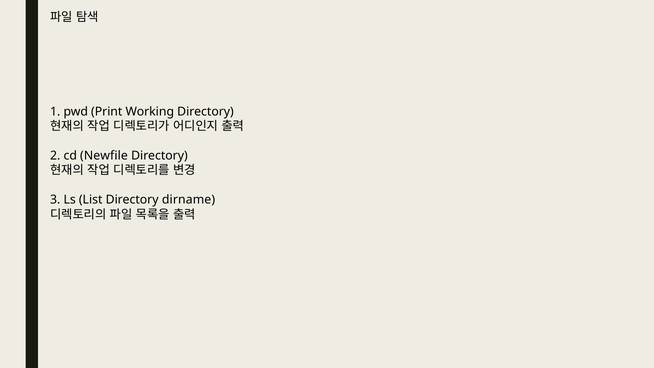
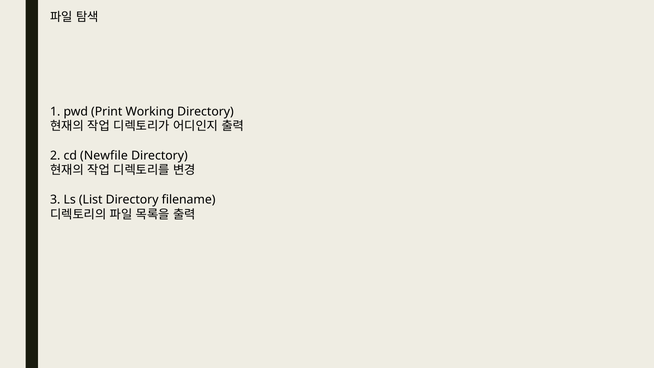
dirname: dirname -> filename
